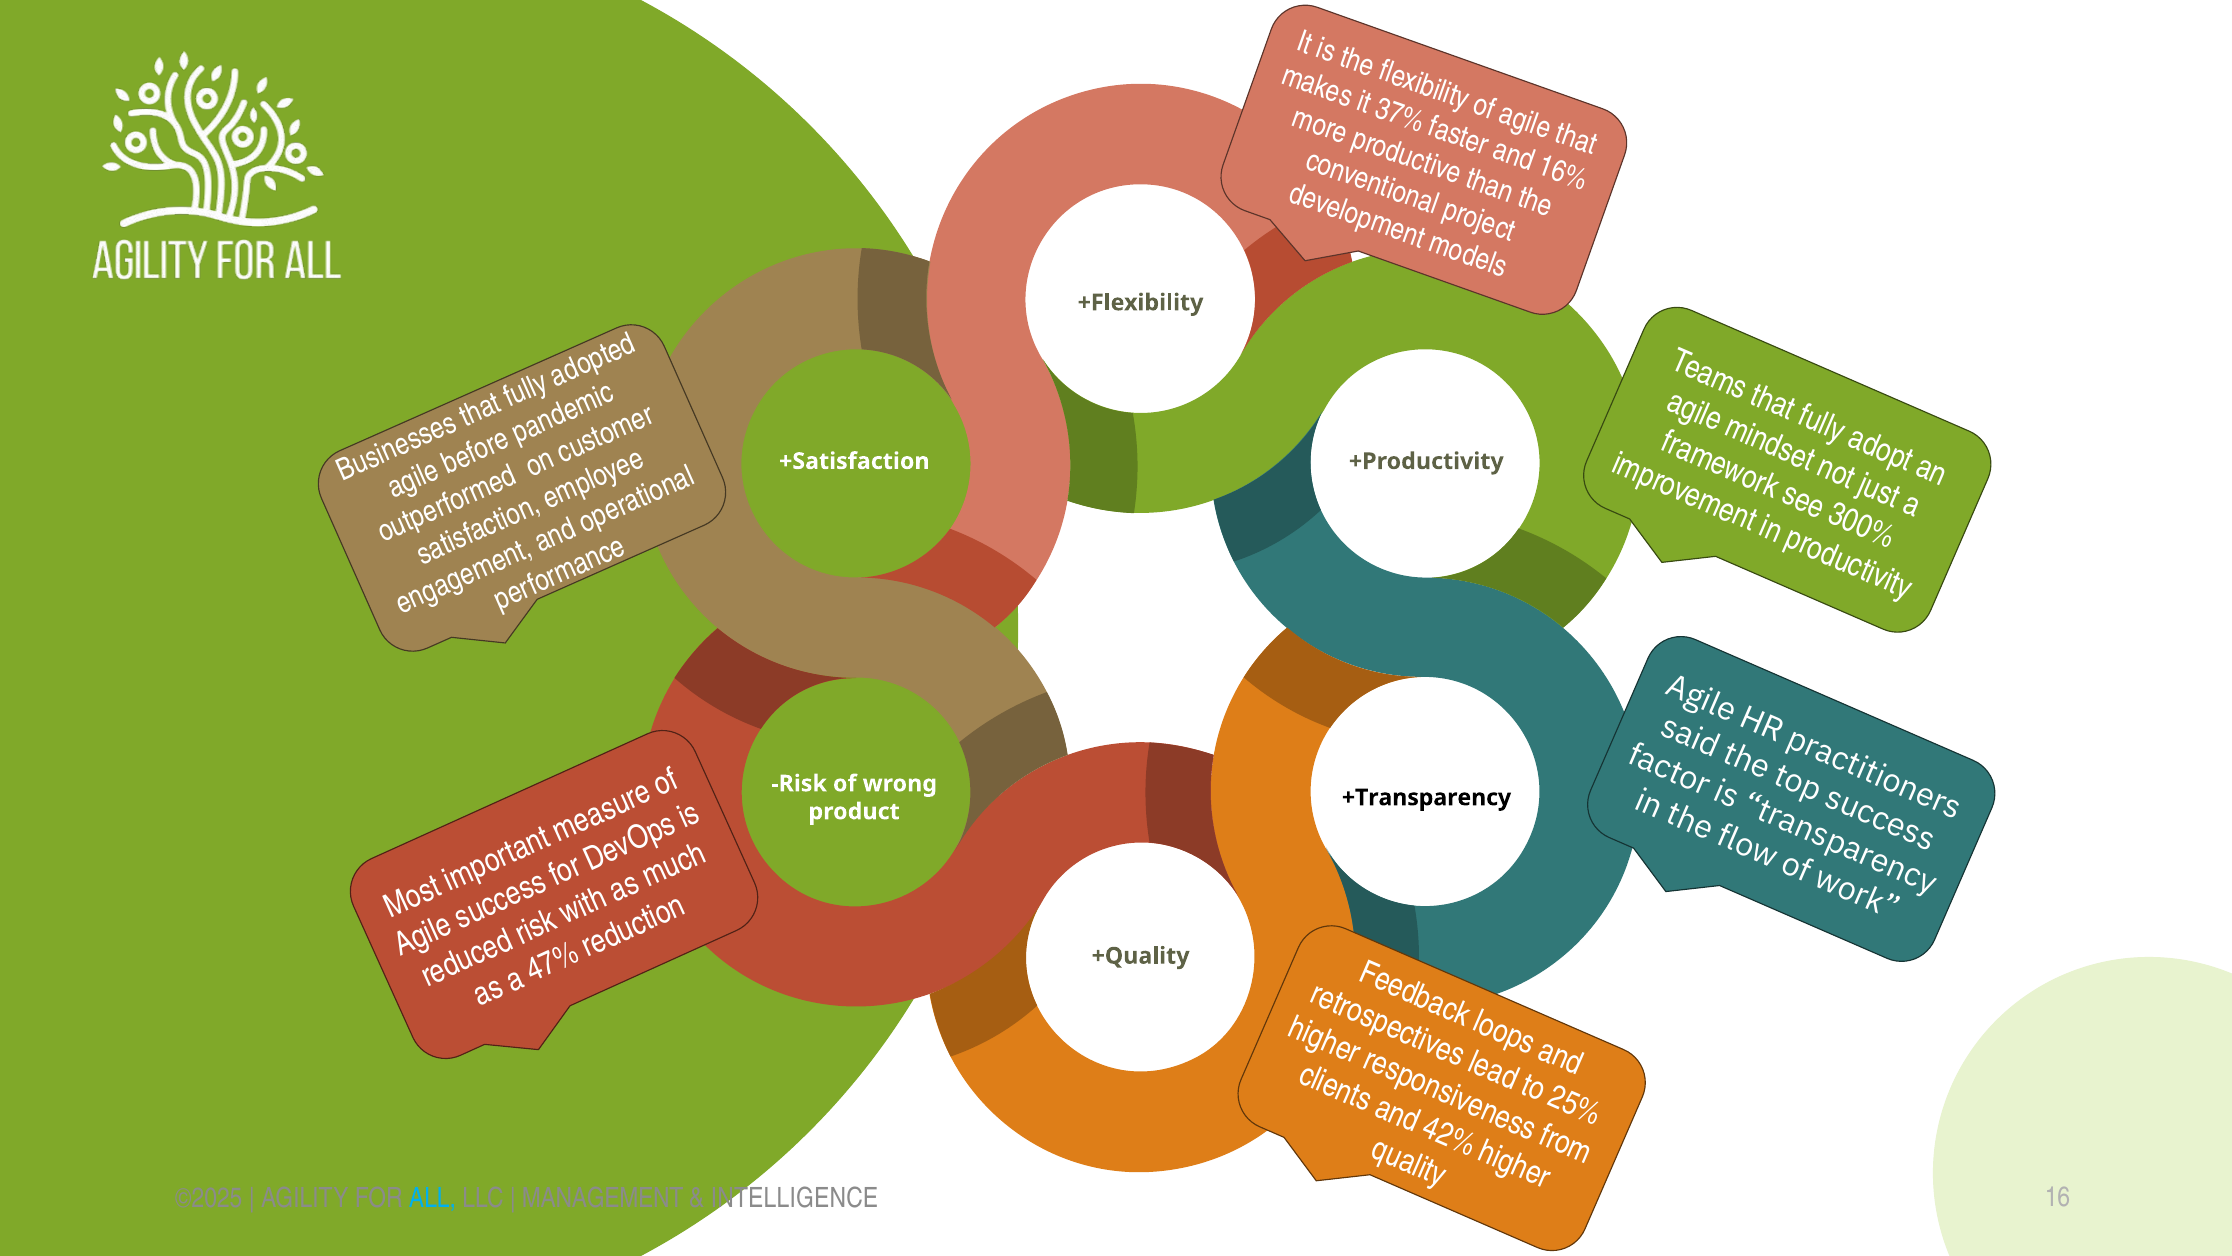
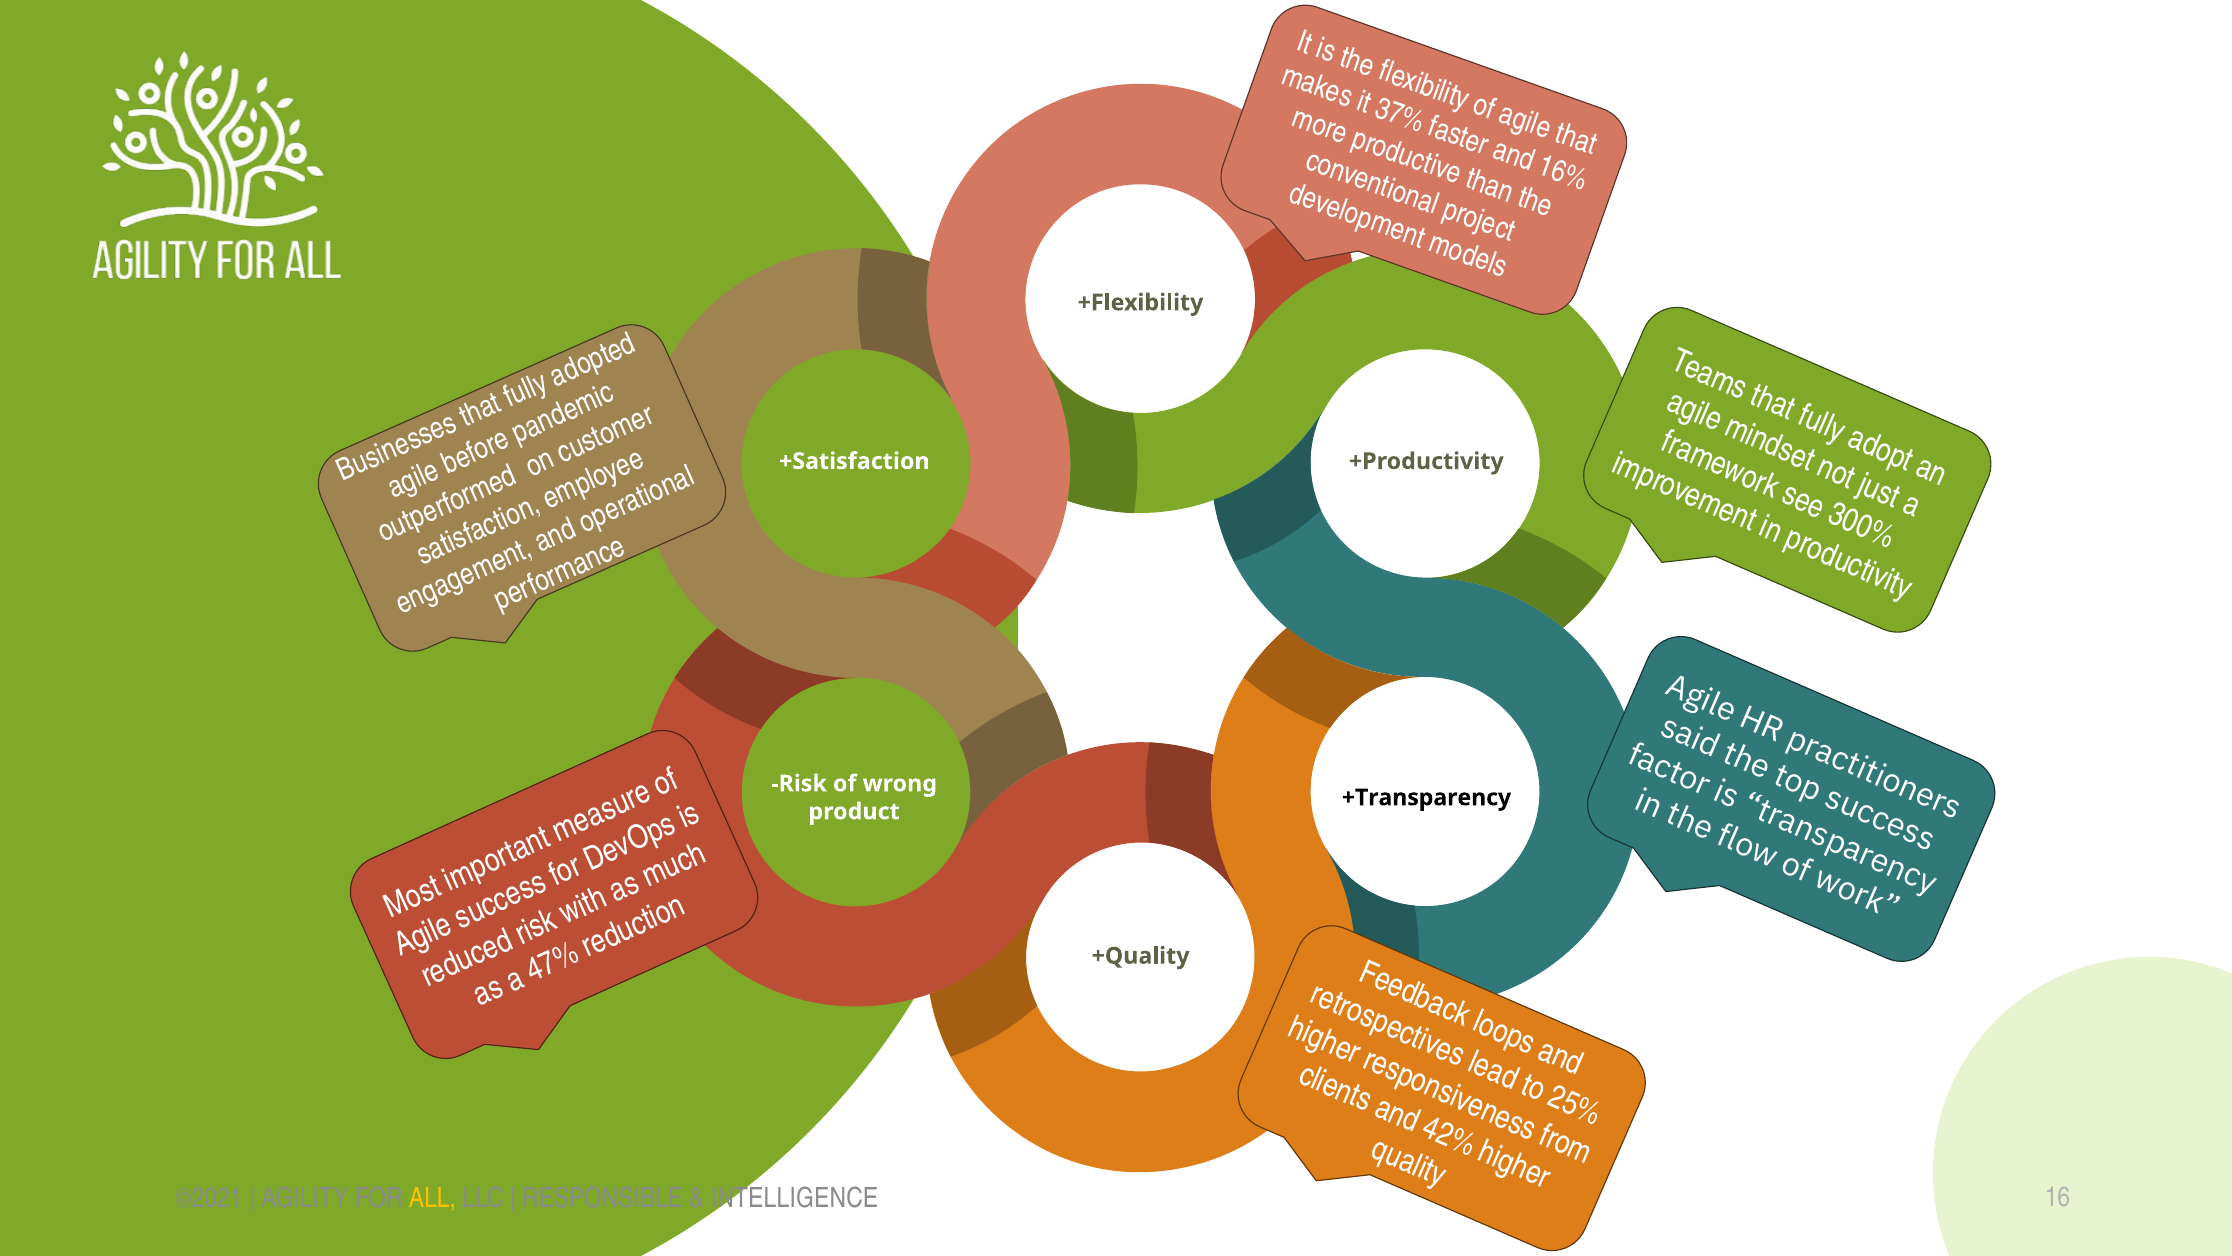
©2025: ©2025 -> ©2021
ALL colour: light blue -> yellow
MANAGEMENT: MANAGEMENT -> RESPONSIBLE
